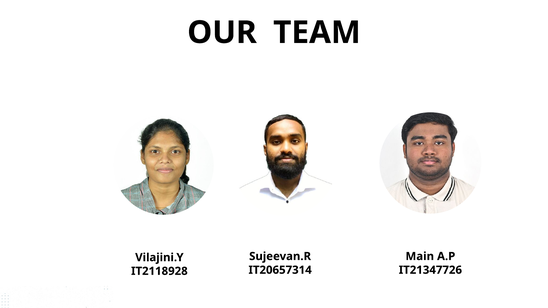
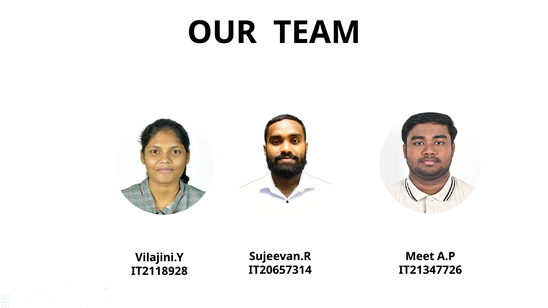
Main: Main -> Meet
